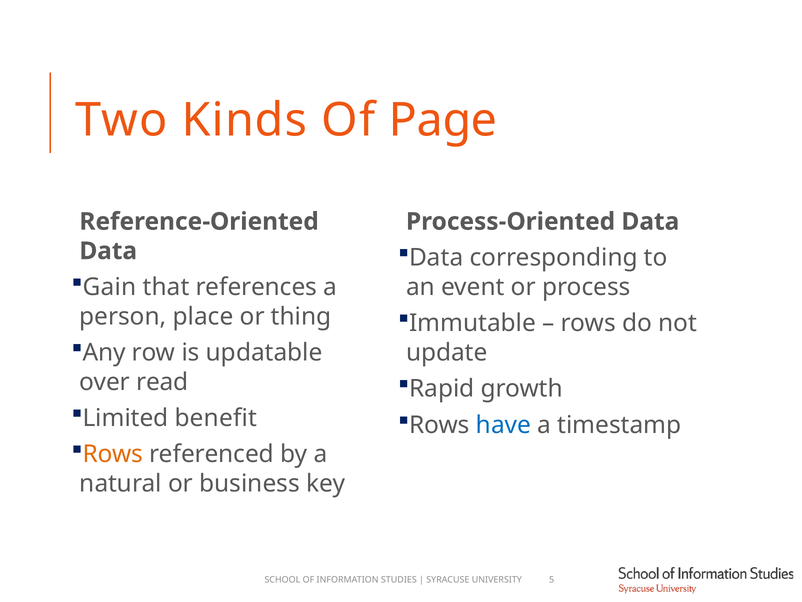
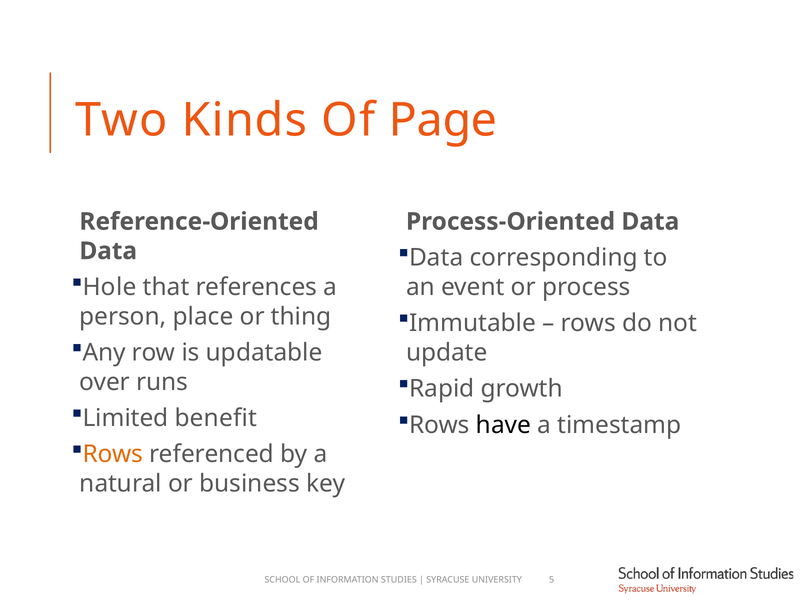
Gain: Gain -> Hole
read: read -> runs
have colour: blue -> black
